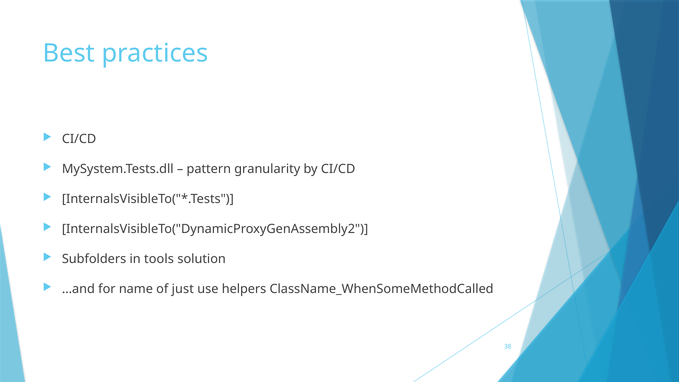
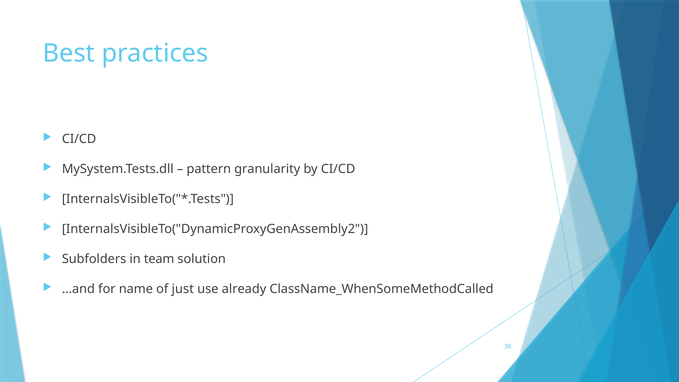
tools: tools -> team
helpers: helpers -> already
